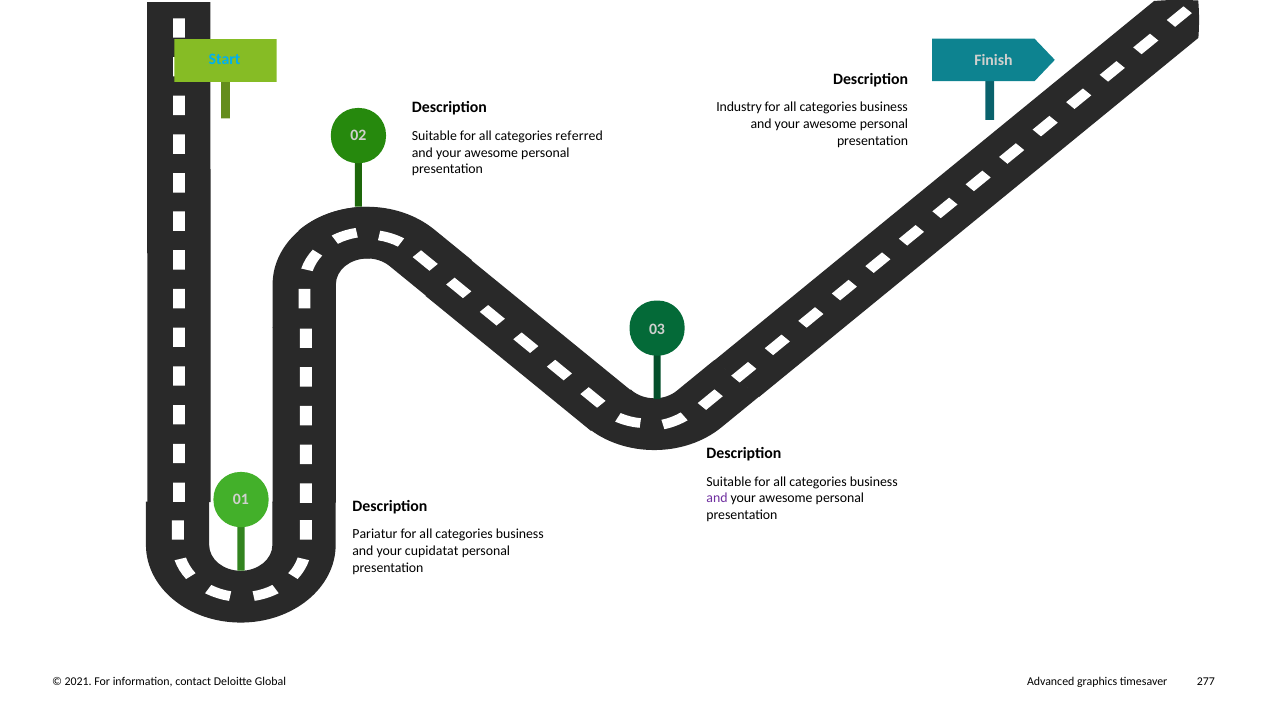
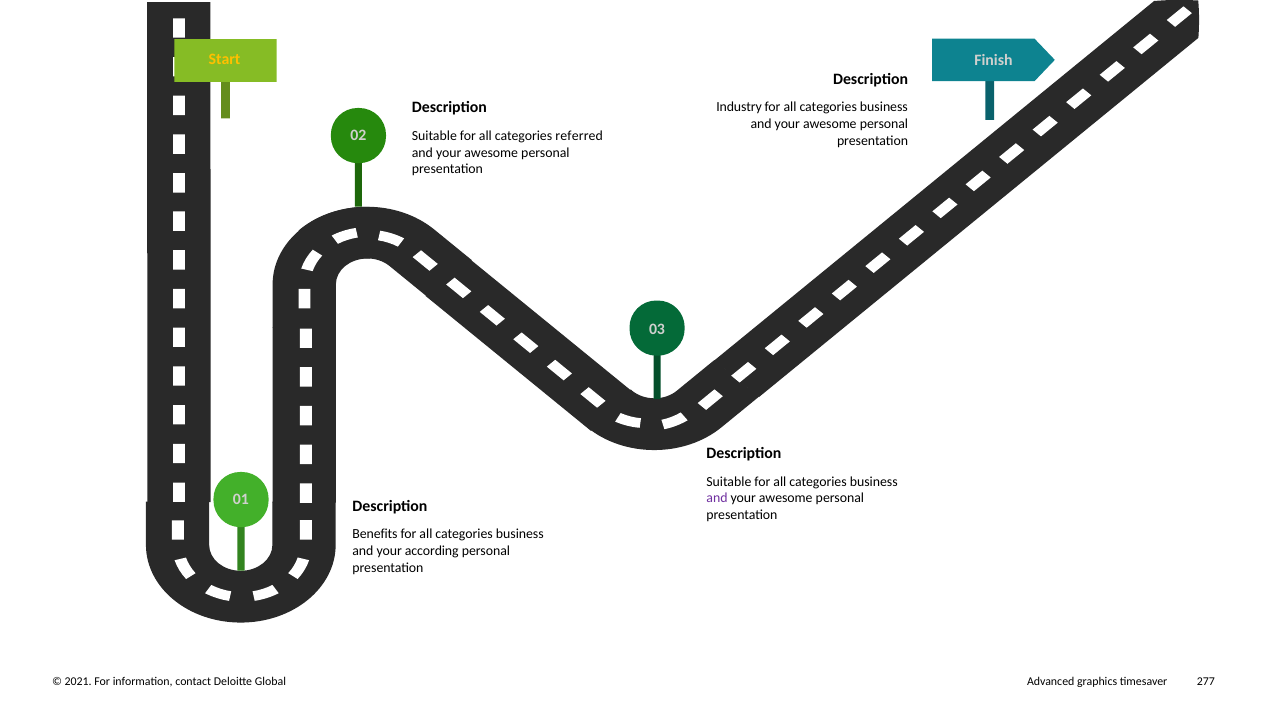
Start colour: light blue -> yellow
Pariatur: Pariatur -> Benefits
cupidatat: cupidatat -> according
